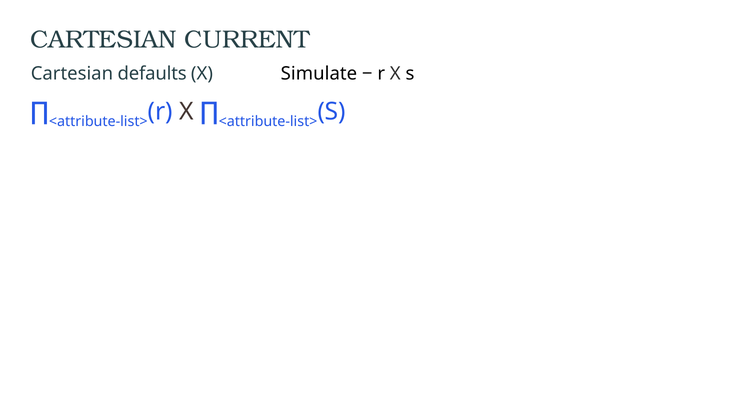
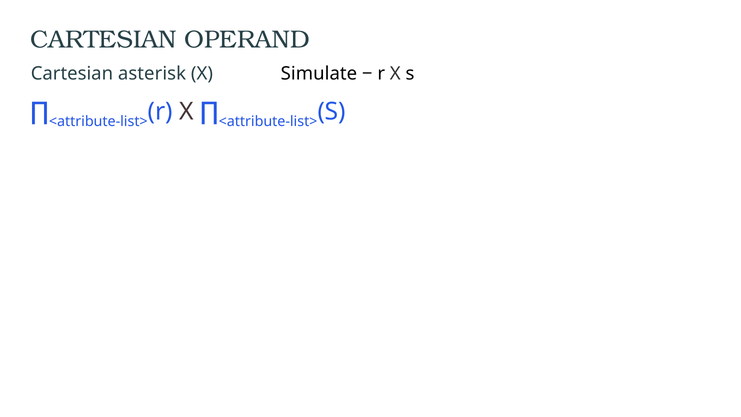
CURRENT: CURRENT -> OPERAND
defaults: defaults -> asterisk
